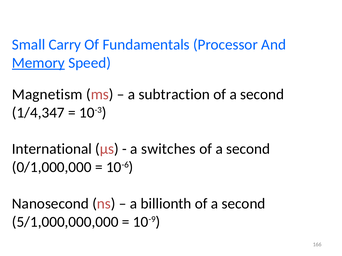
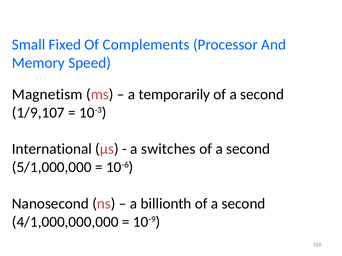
Carry: Carry -> Fixed
Fundamentals: Fundamentals -> Complements
Memory underline: present -> none
subtraction: subtraction -> temporarily
1/4,347: 1/4,347 -> 1/9,107
0/1,000,000: 0/1,000,000 -> 5/1,000,000
5/1,000,000,000: 5/1,000,000,000 -> 4/1,000,000,000
